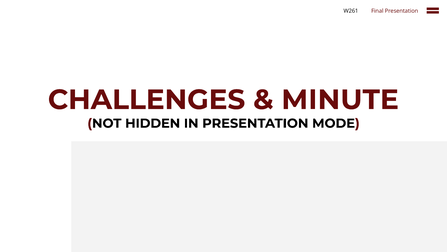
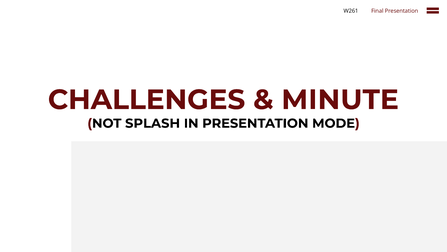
HIDDEN: HIDDEN -> SPLASH
